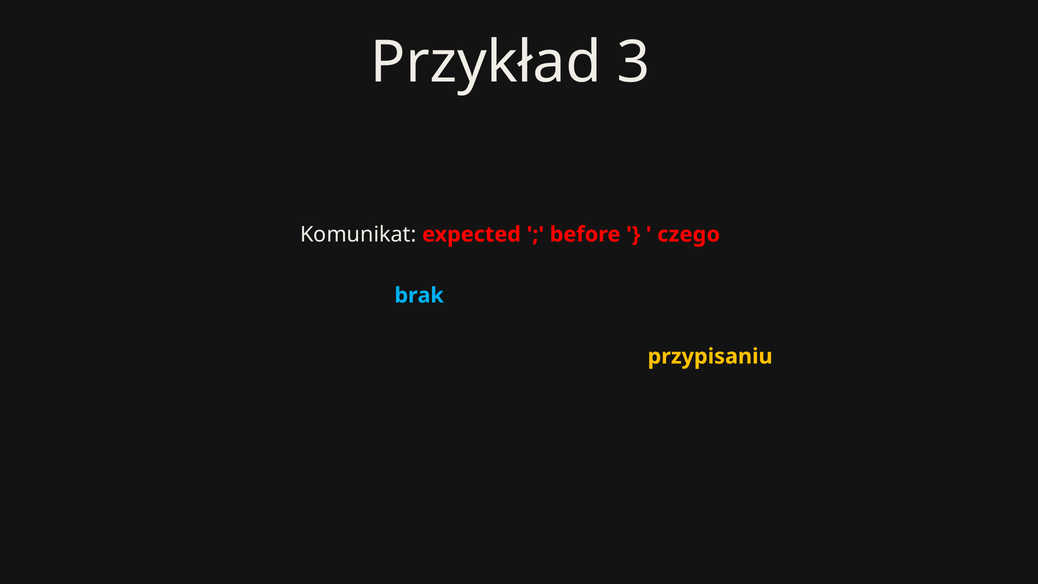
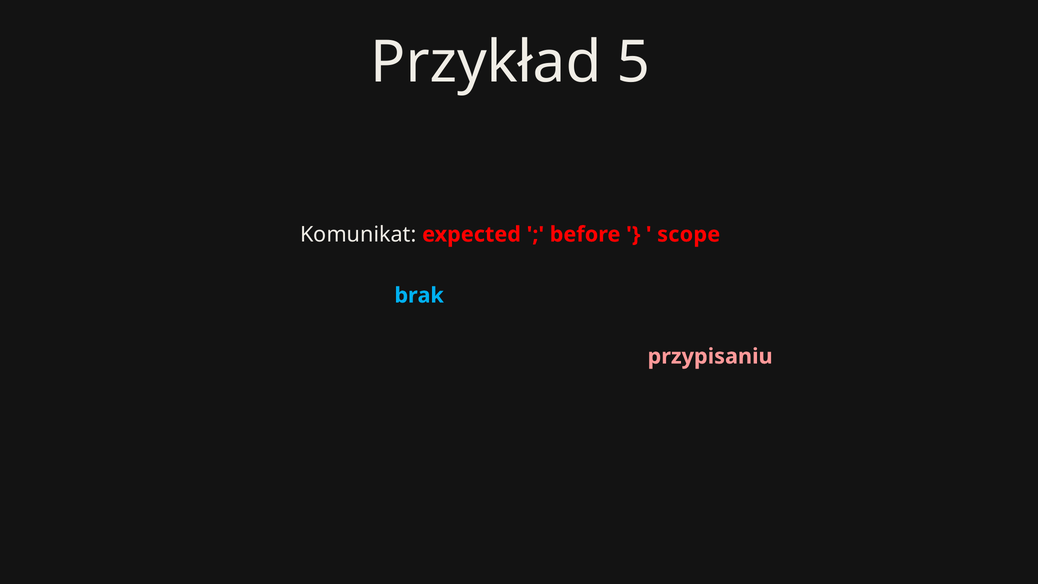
3: 3 -> 5
czego: czego -> scope
przypisaniu colour: yellow -> pink
